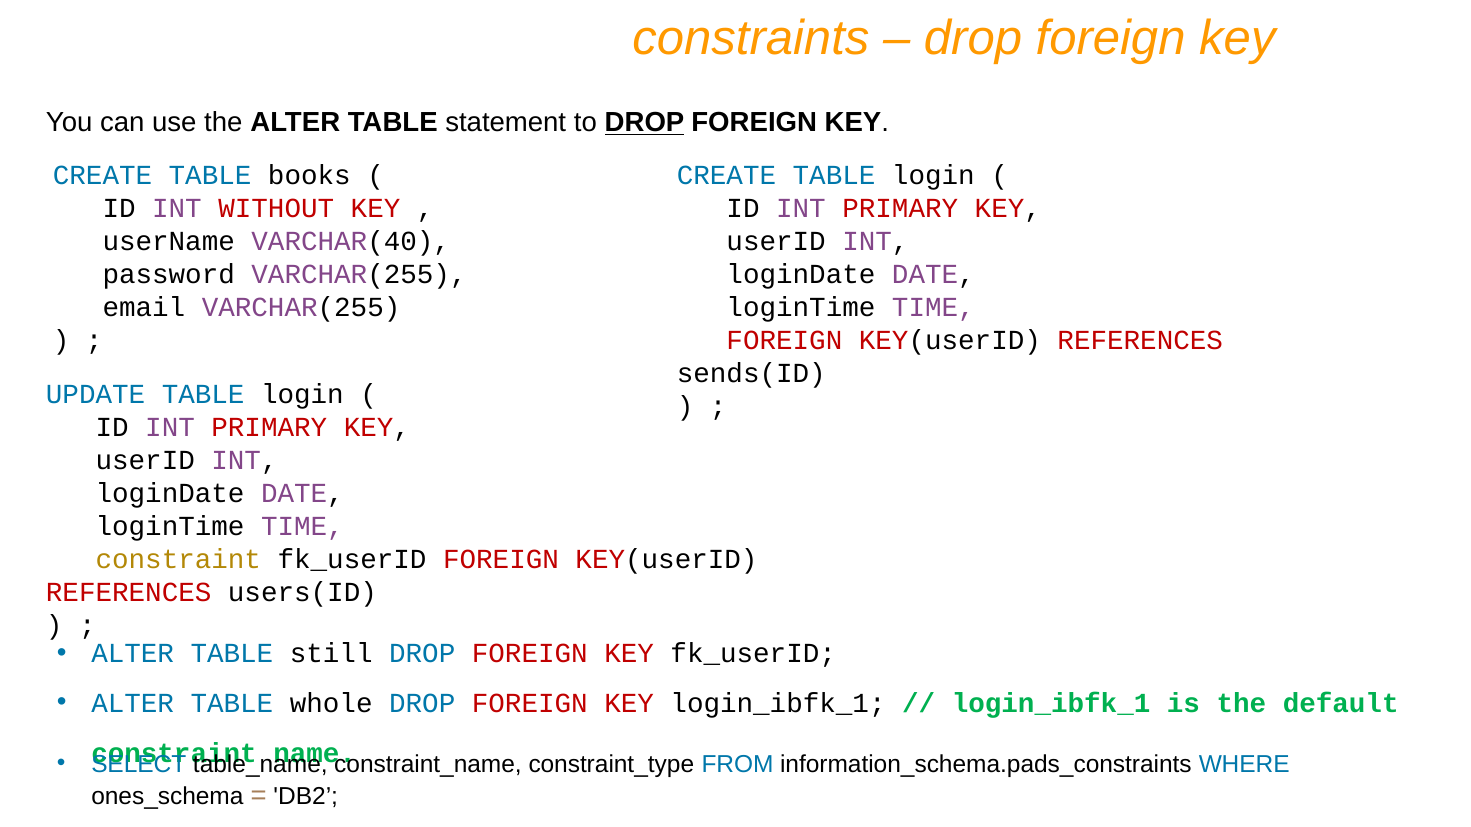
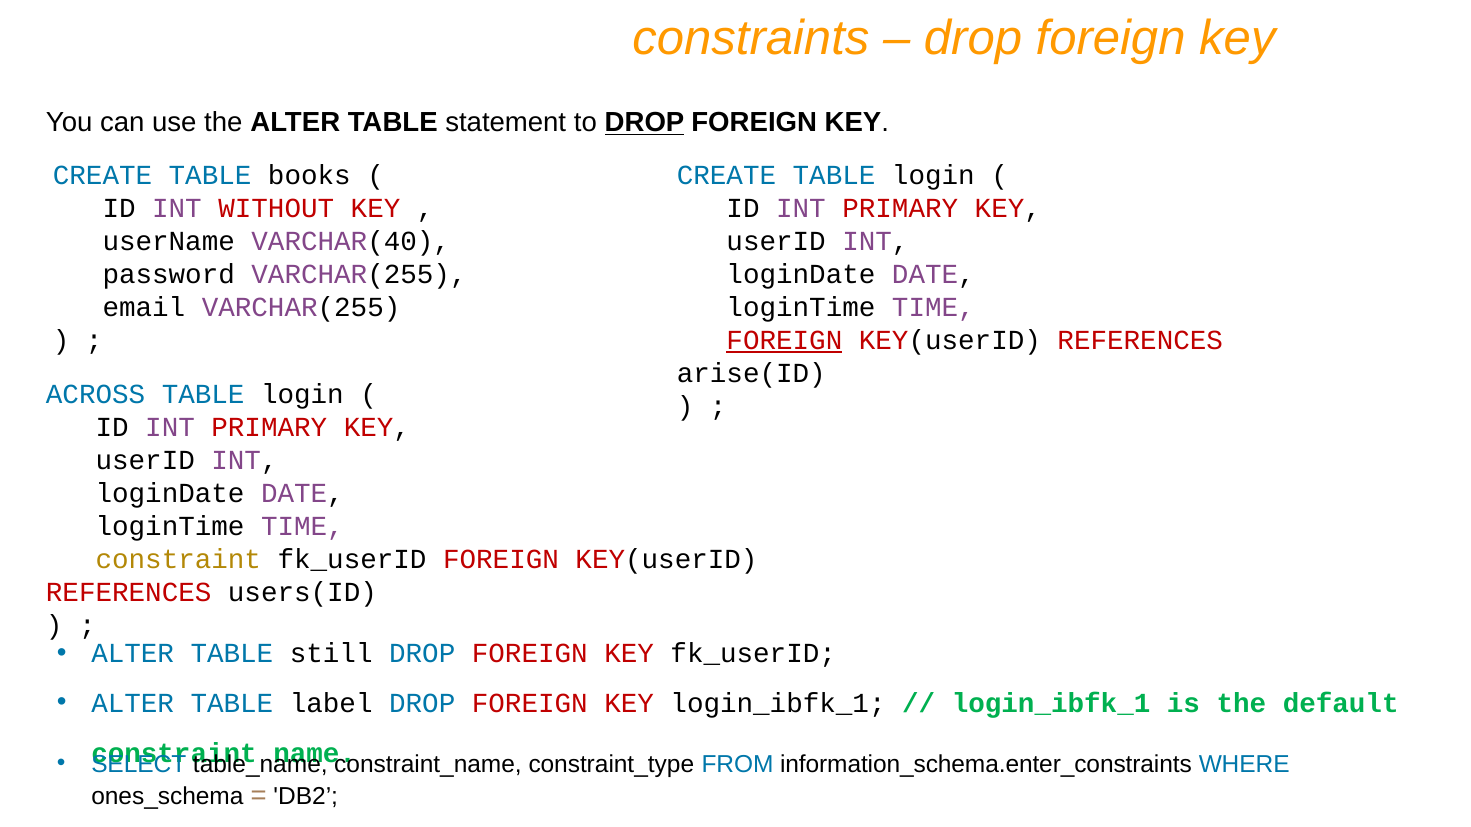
FOREIGN at (784, 341) underline: none -> present
sends(ID: sends(ID -> arise(ID
UPDATE: UPDATE -> ACROSS
whole: whole -> label
information_schema.pads_constraints: information_schema.pads_constraints -> information_schema.enter_constraints
